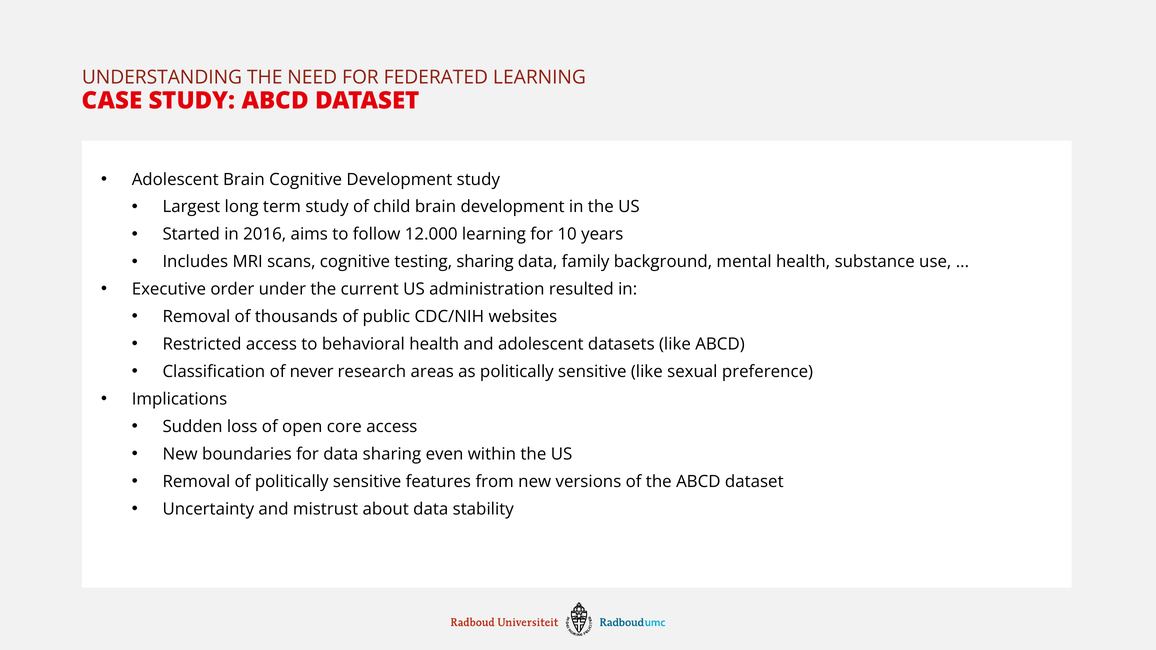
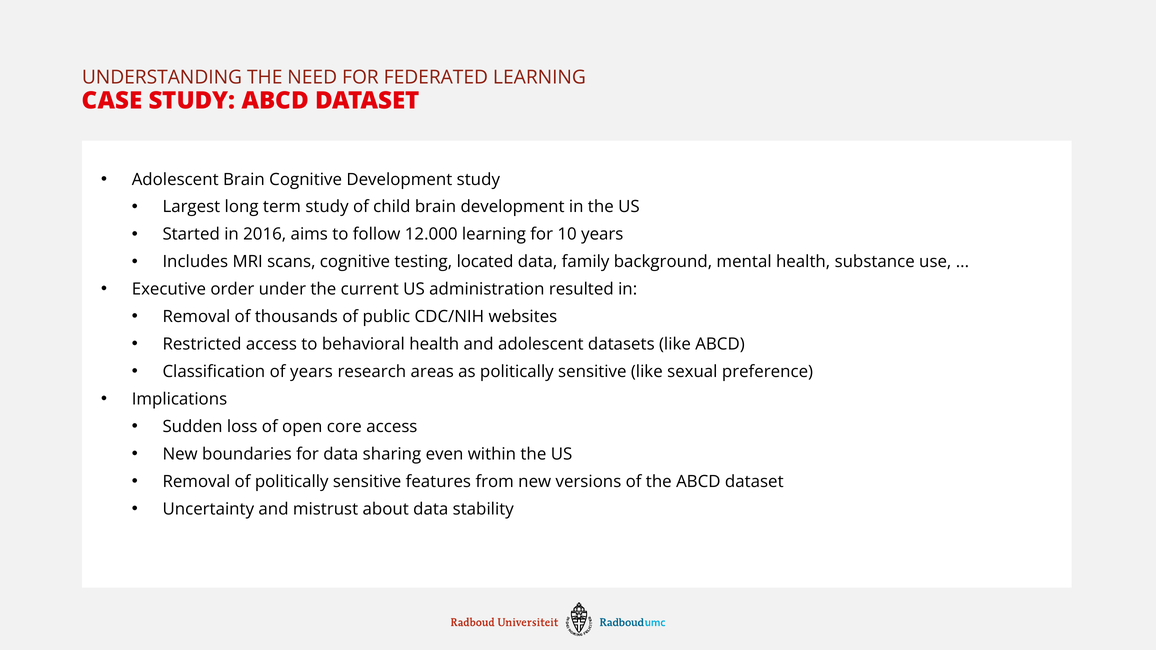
testing sharing: sharing -> located
of never: never -> years
